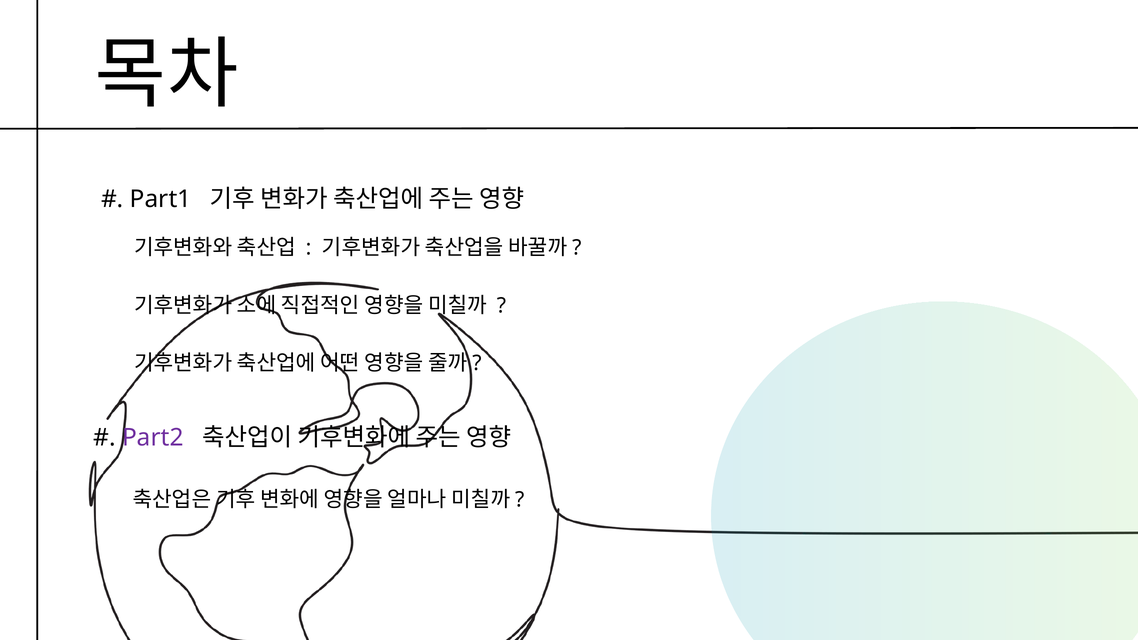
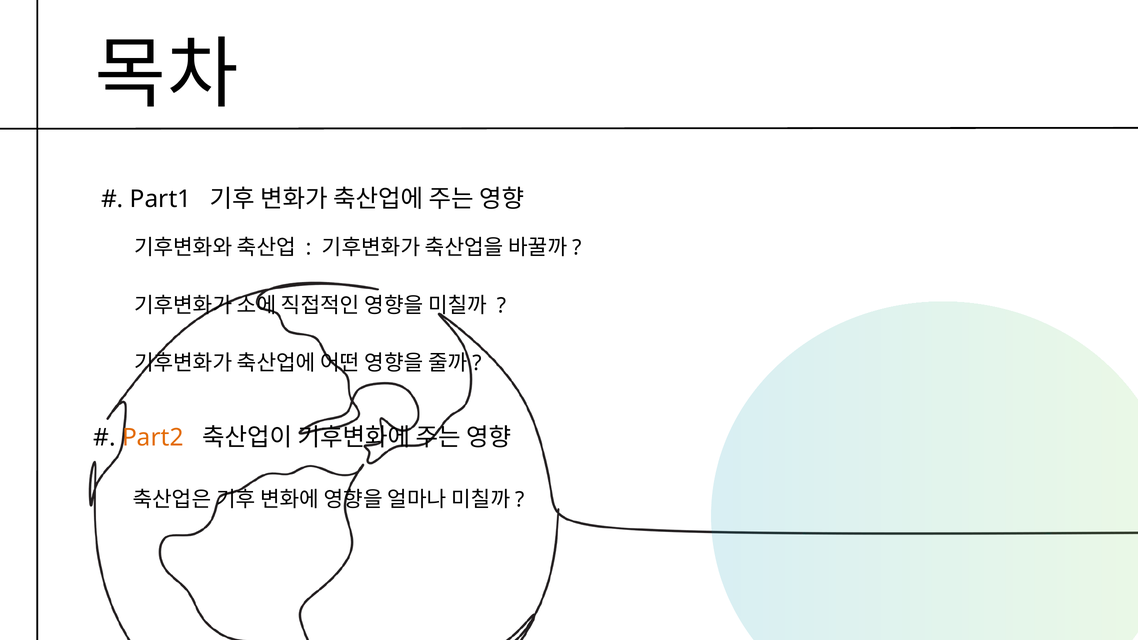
Part2 colour: purple -> orange
